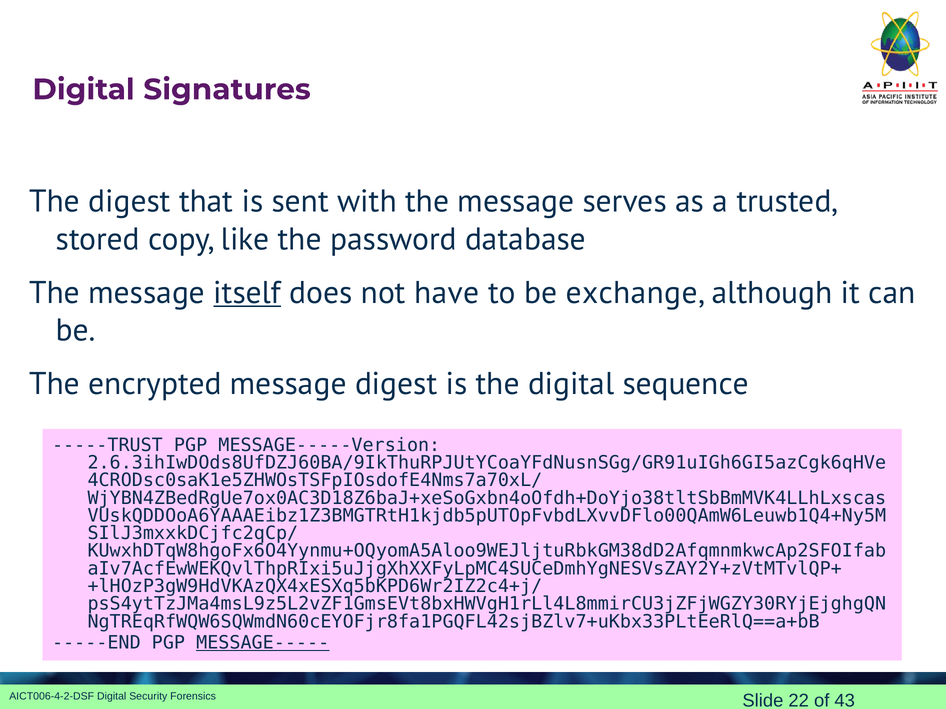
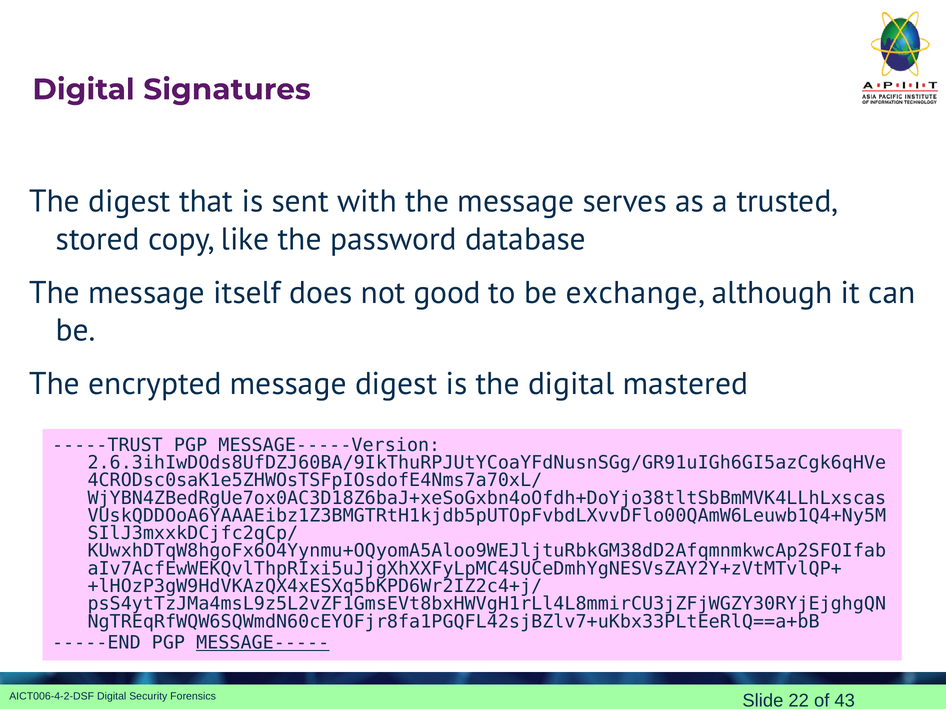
itself underline: present -> none
have: have -> good
sequence: sequence -> mastered
